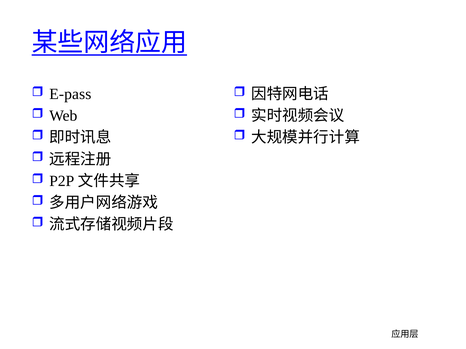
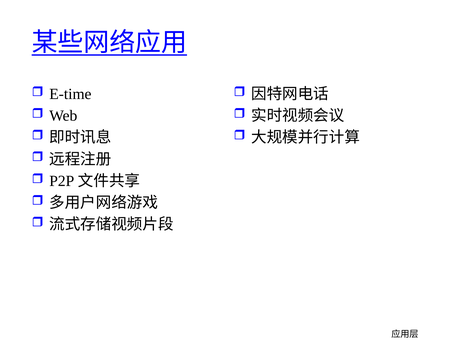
E-pass: E-pass -> E-time
